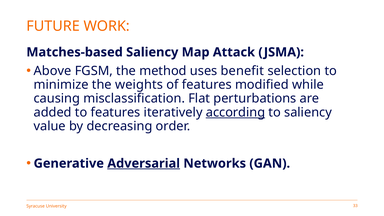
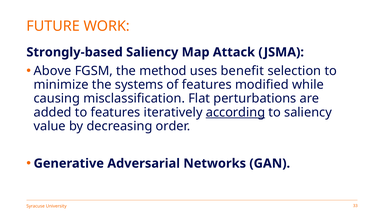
Matches-based: Matches-based -> Strongly-based
weights: weights -> systems
Adversarial underline: present -> none
